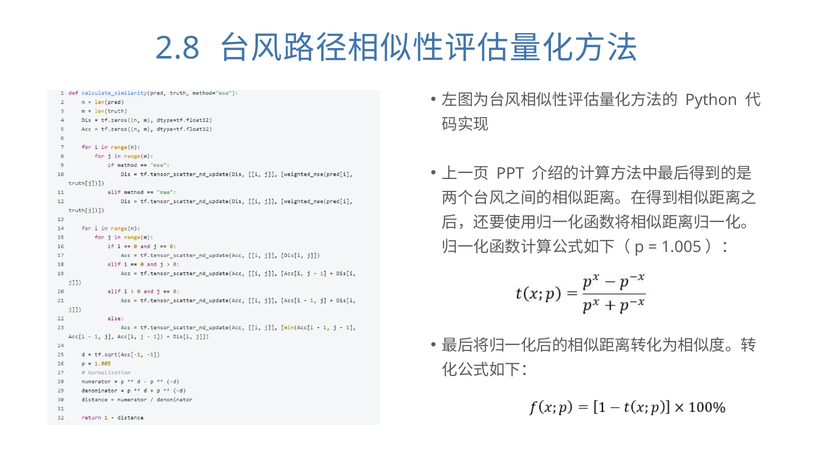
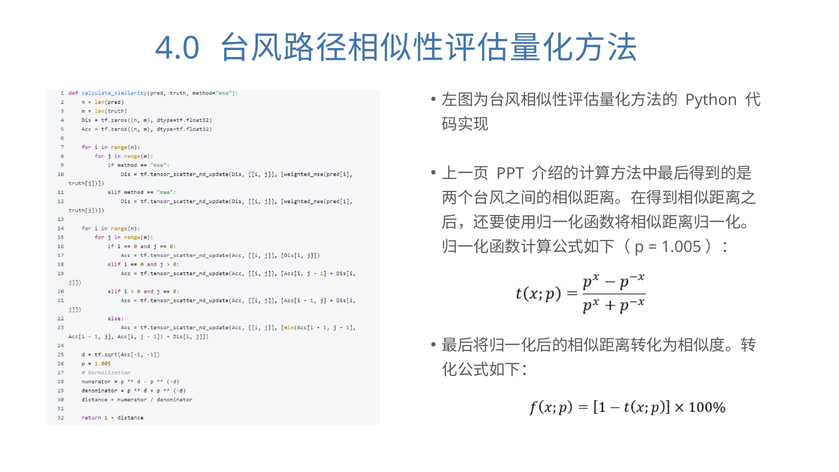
2.8: 2.8 -> 4.0
